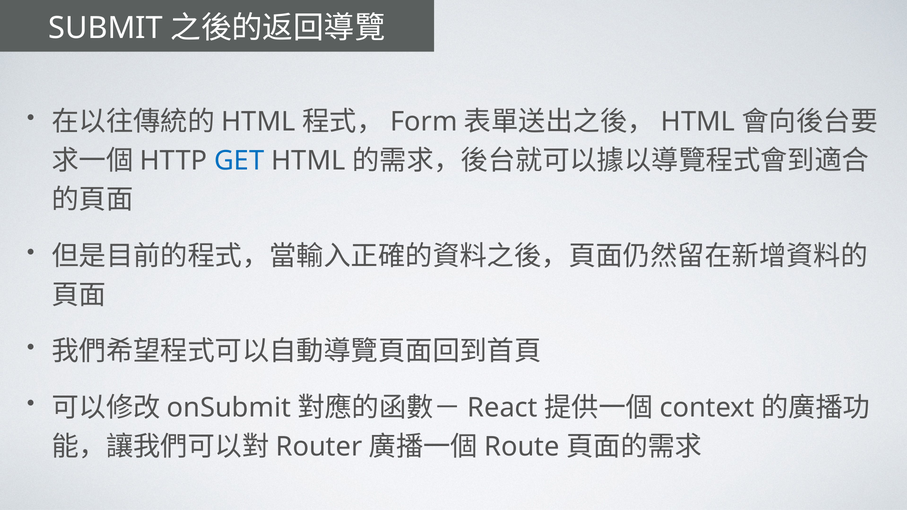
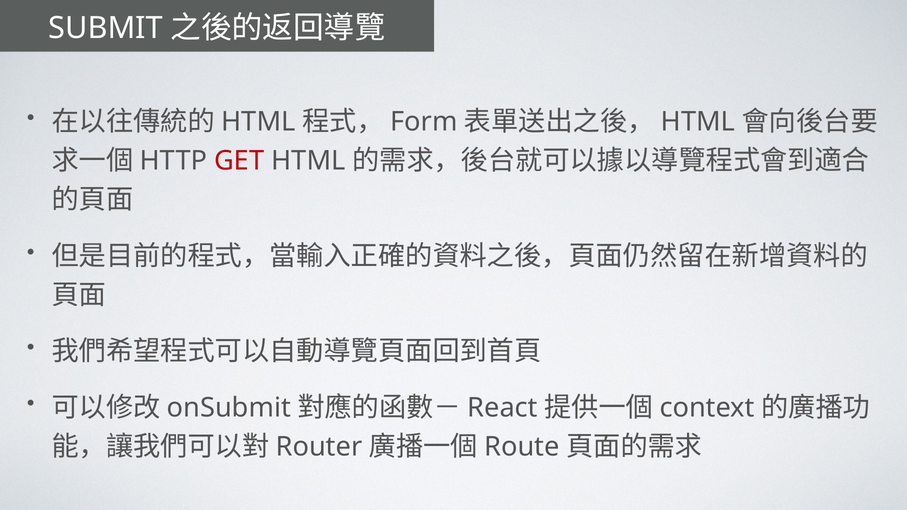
GET colour: blue -> red
